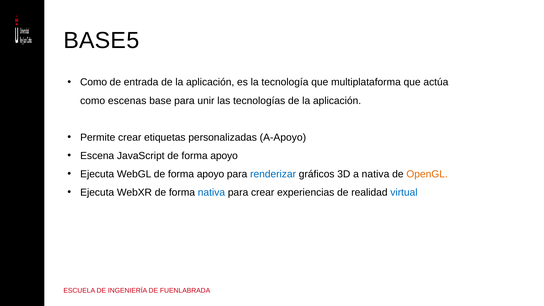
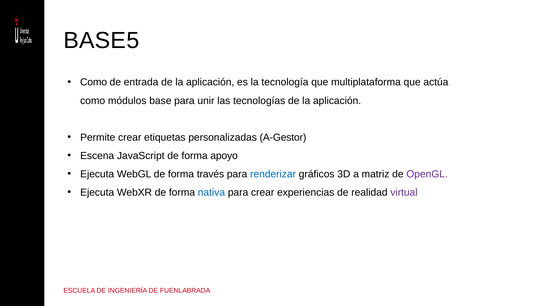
escenas: escenas -> módulos
A-Apoyo: A-Apoyo -> A-Gestor
WebGL de forma apoyo: apoyo -> través
a nativa: nativa -> matriz
OpenGL colour: orange -> purple
virtual colour: blue -> purple
